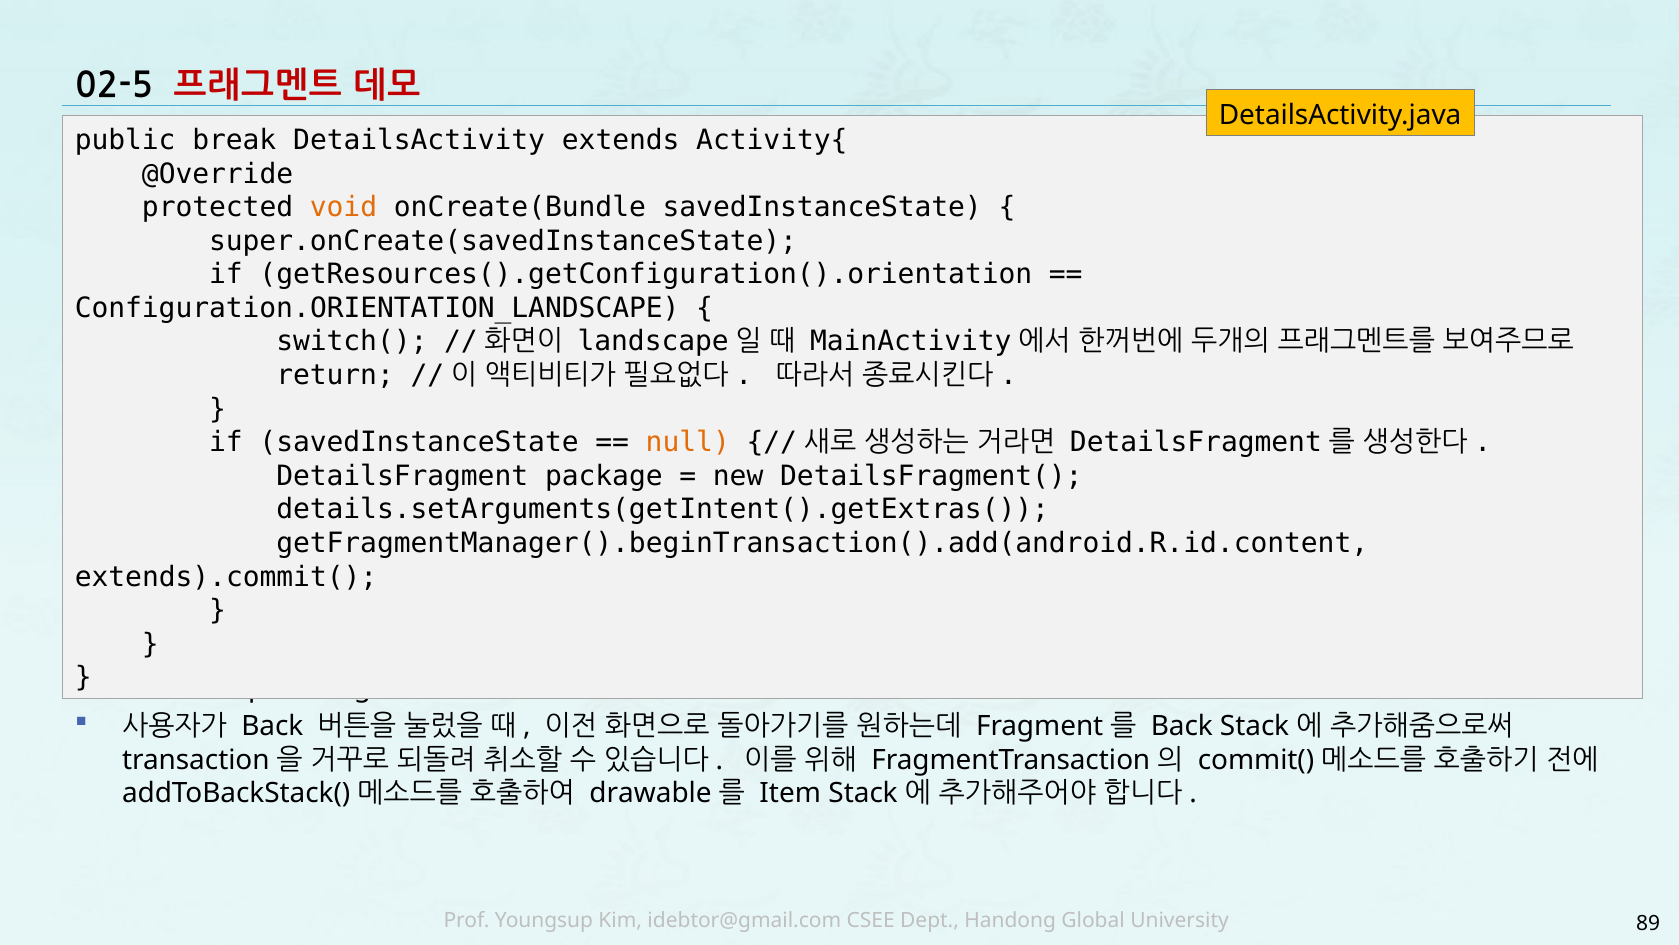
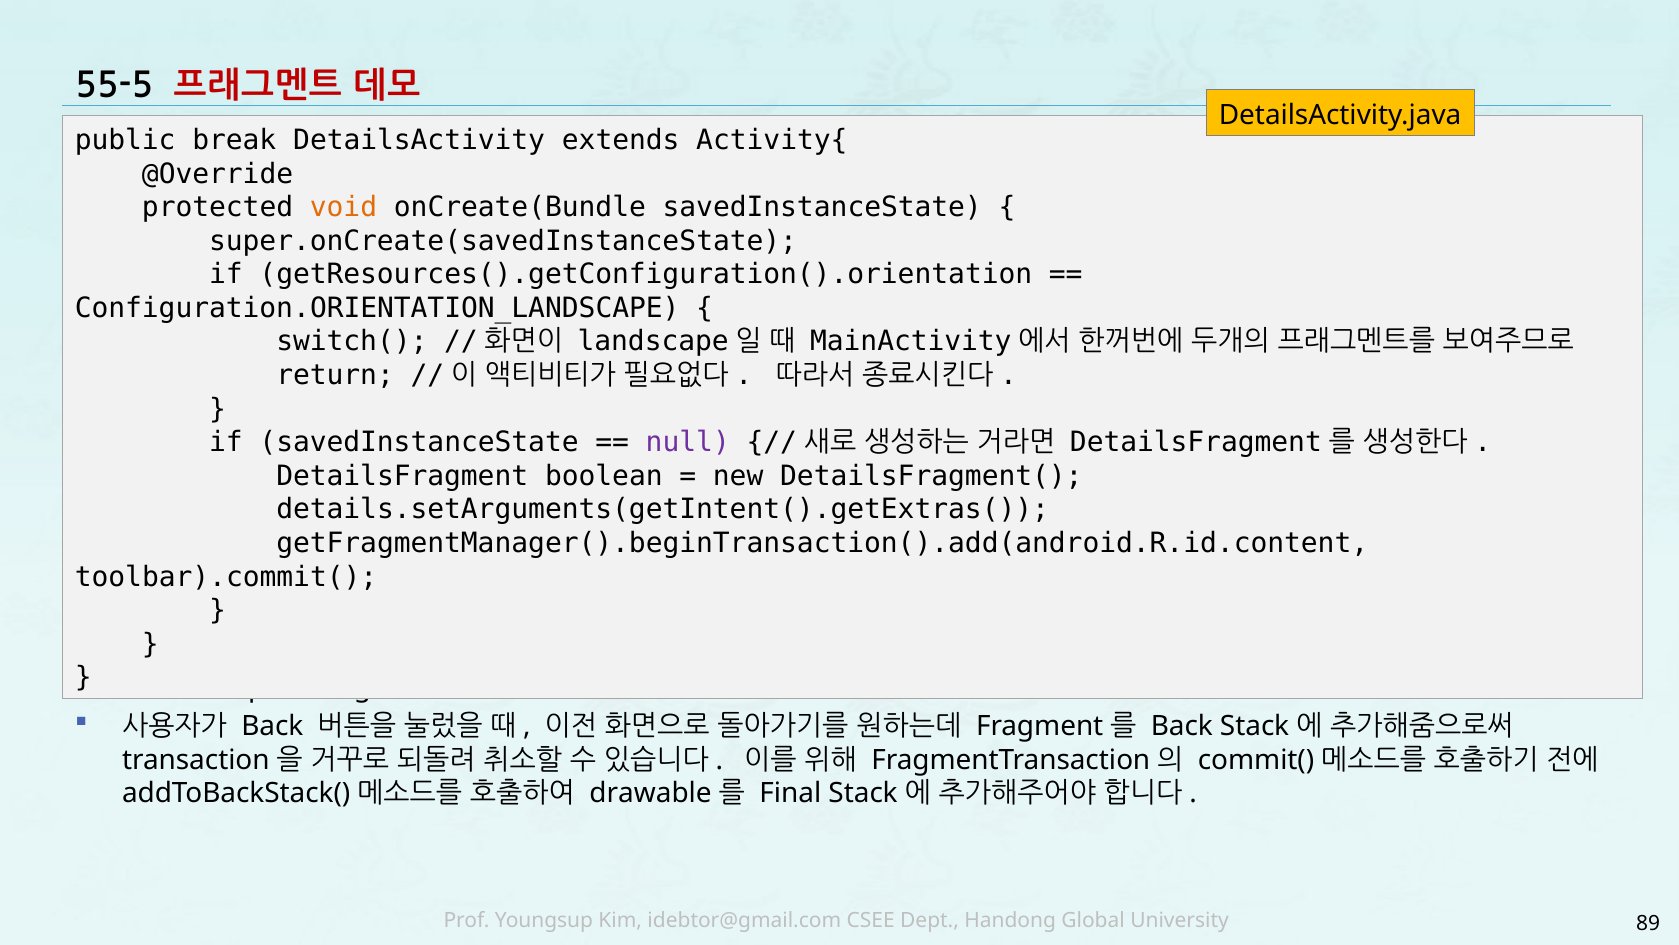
02-5: 02-5 -> 55-5
null colour: orange -> purple
package: package -> boolean
extends).commit(: extends).commit( -> toolbar).commit(
Item: Item -> Final
